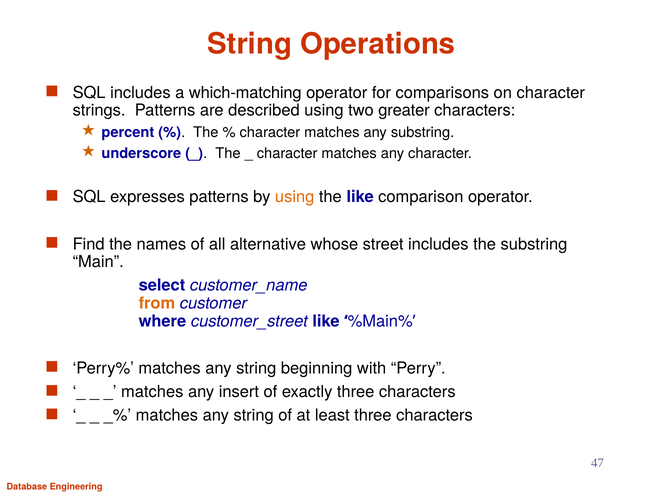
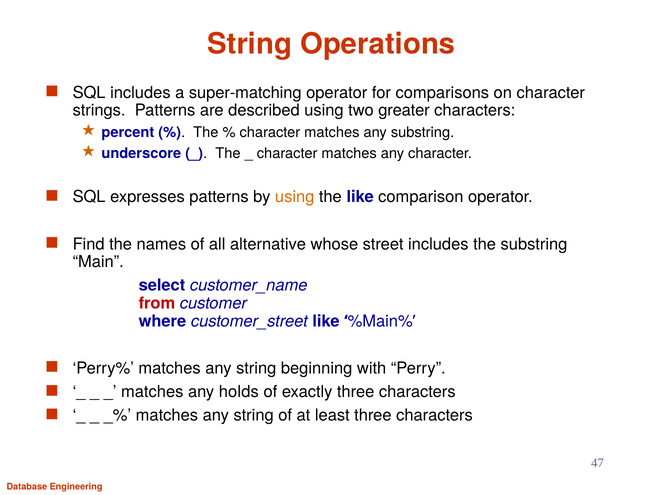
which-matching: which-matching -> super-matching
from colour: orange -> red
insert: insert -> holds
